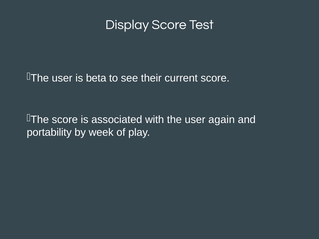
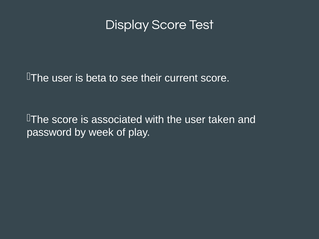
again: again -> taken
portability: portability -> password
